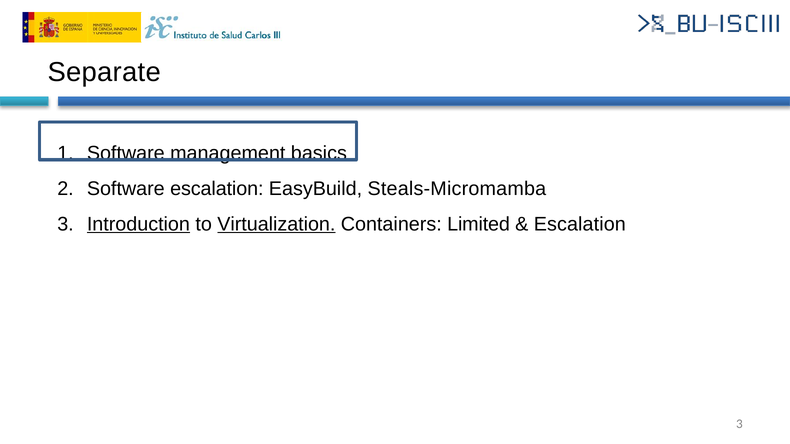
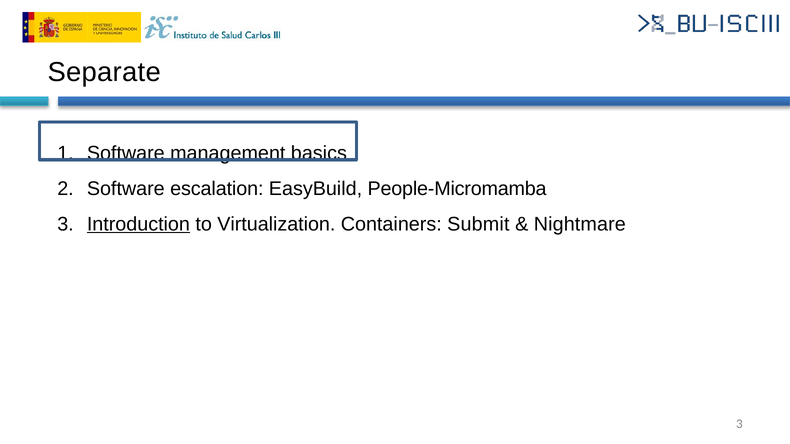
Steals-Micromamba: Steals-Micromamba -> People-Micromamba
Virtualization underline: present -> none
Limited: Limited -> Submit
Escalation at (580, 224): Escalation -> Nightmare
